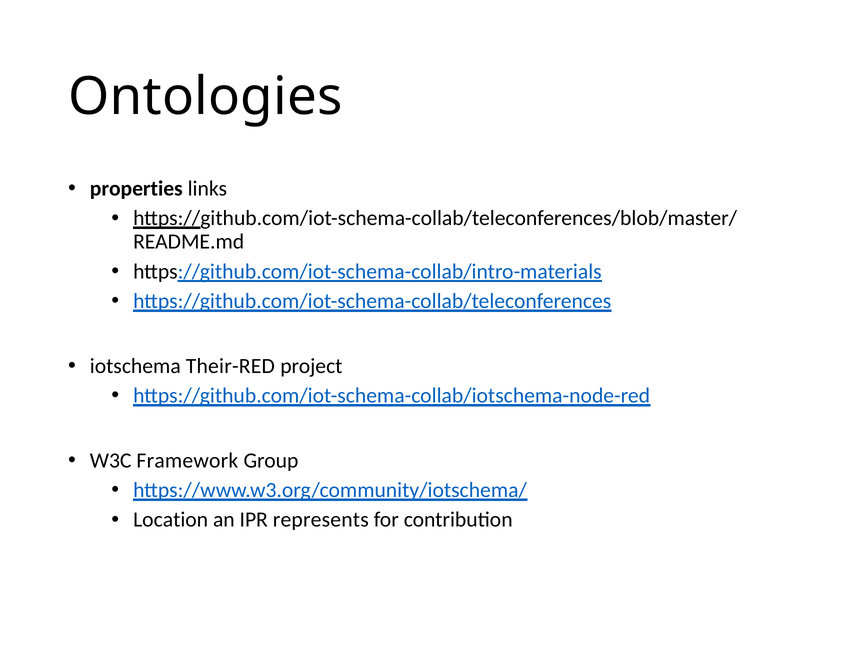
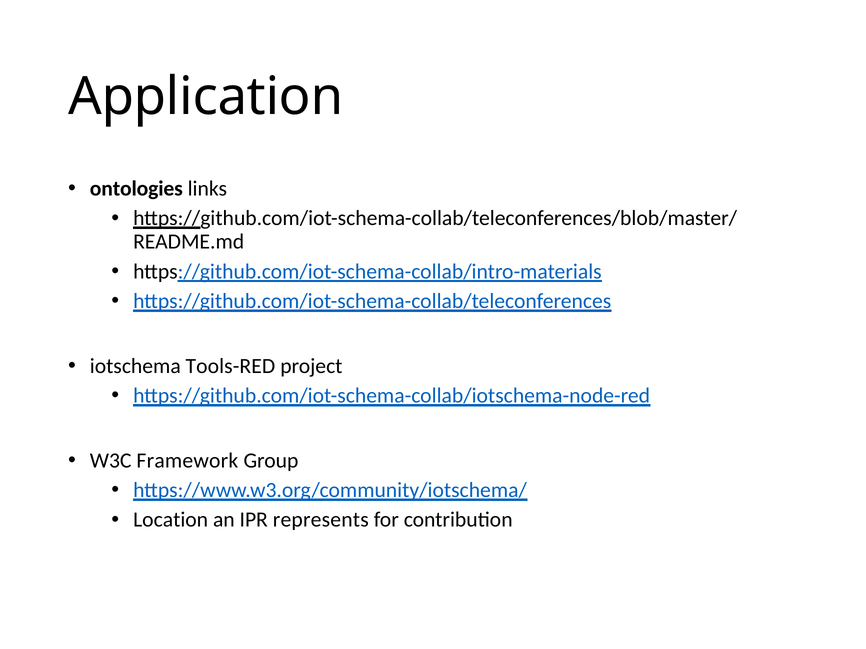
Ontologies: Ontologies -> Application
properties: properties -> ontologies
Their-RED: Their-RED -> Tools-RED
